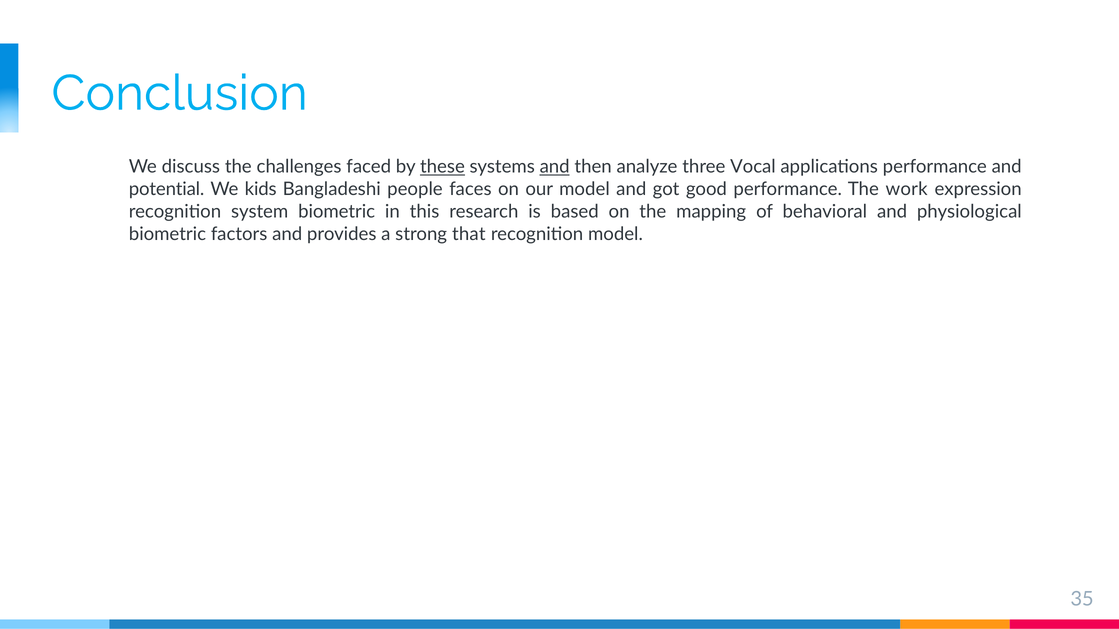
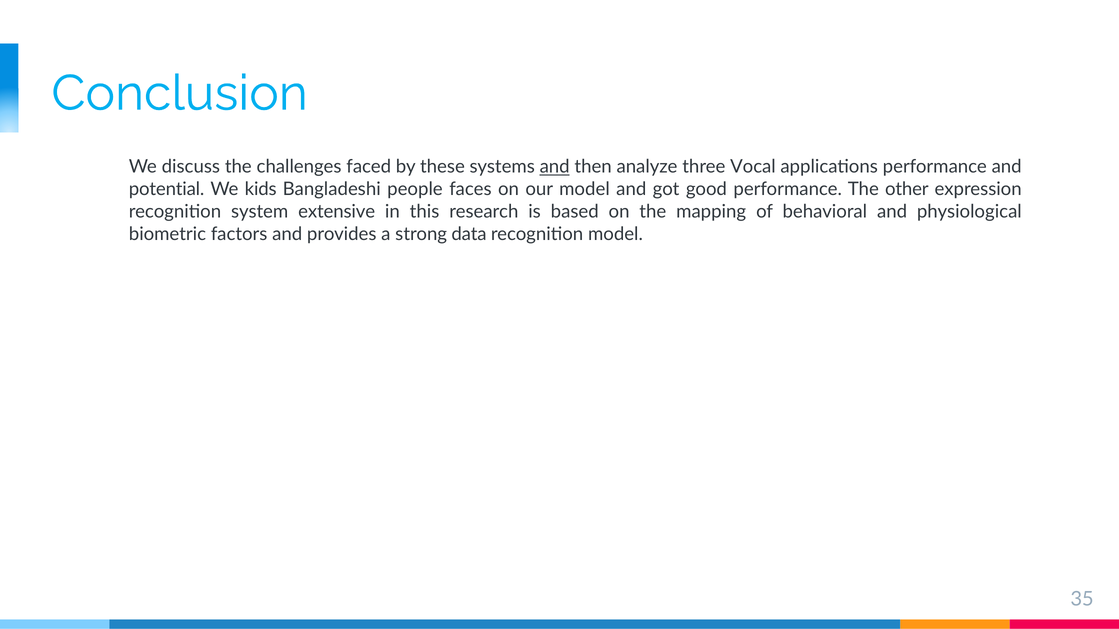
these underline: present -> none
work: work -> other
system biometric: biometric -> extensive
that: that -> data
